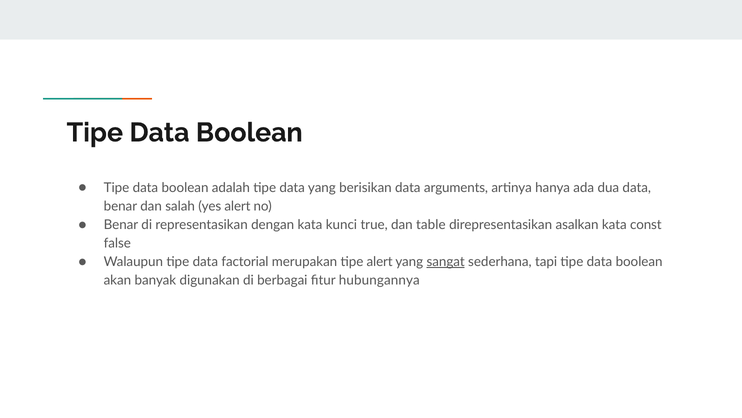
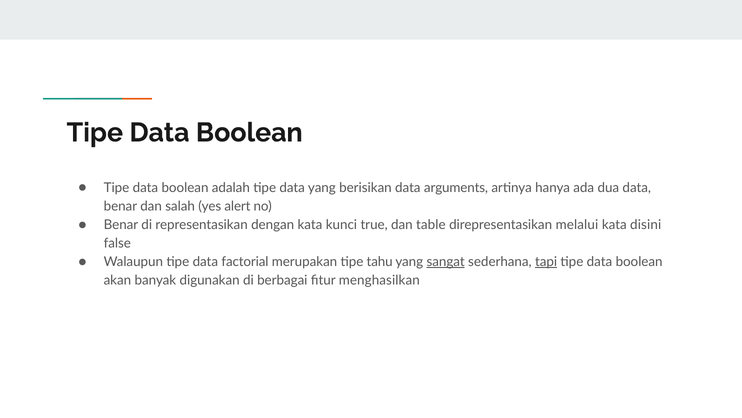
asalkan: asalkan -> melalui
const: const -> disini
tipe alert: alert -> tahu
tapi underline: none -> present
hubungannya: hubungannya -> menghasilkan
